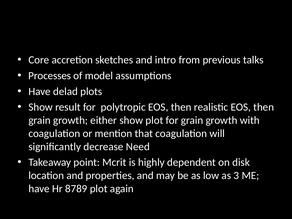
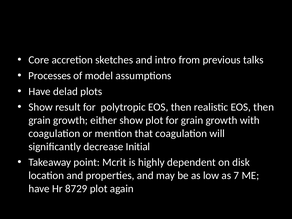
Need: Need -> Initial
3: 3 -> 7
8789: 8789 -> 8729
